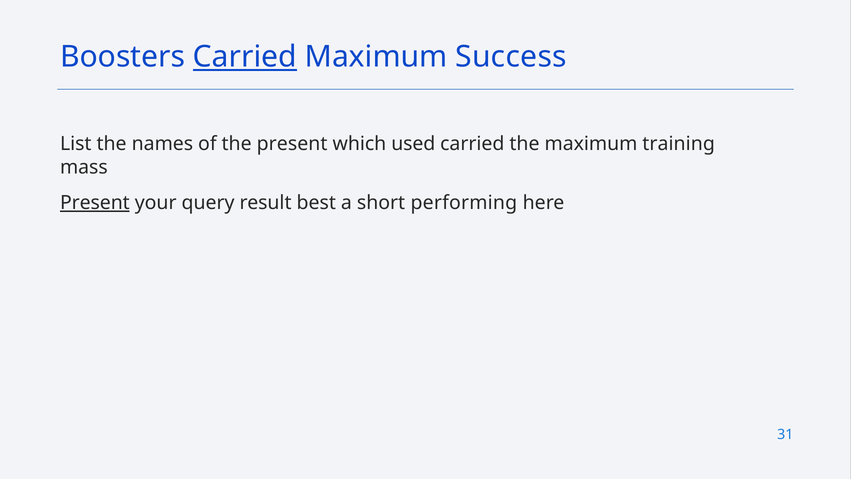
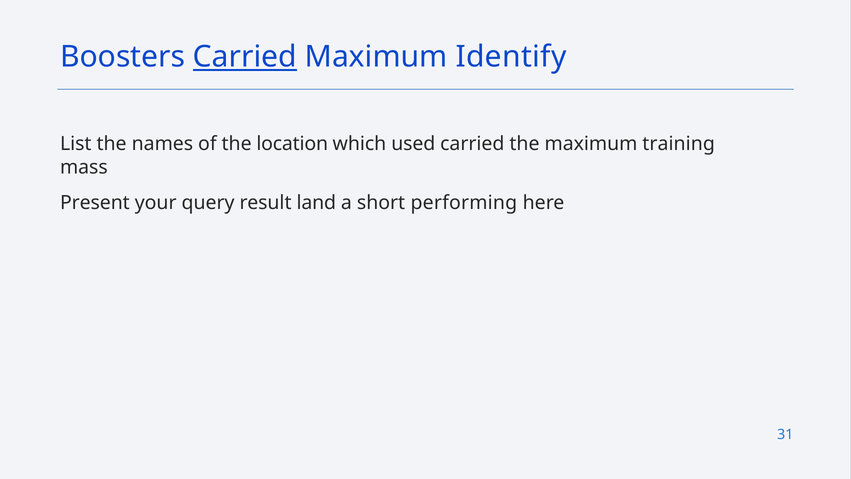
Success: Success -> Identify
the present: present -> location
Present at (95, 203) underline: present -> none
best: best -> land
